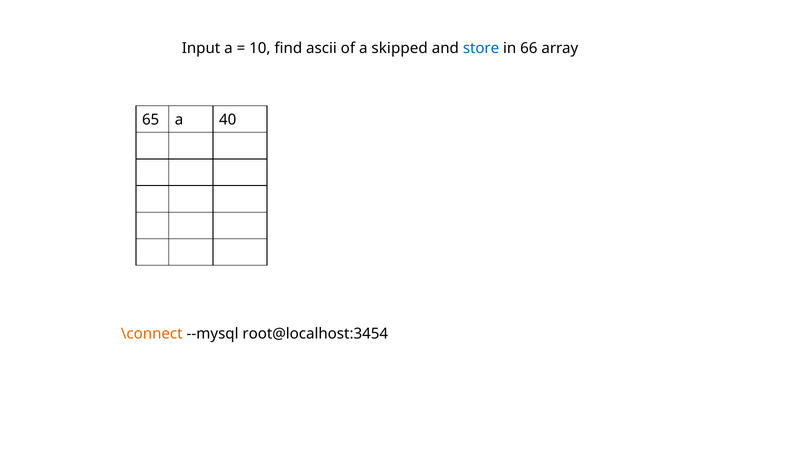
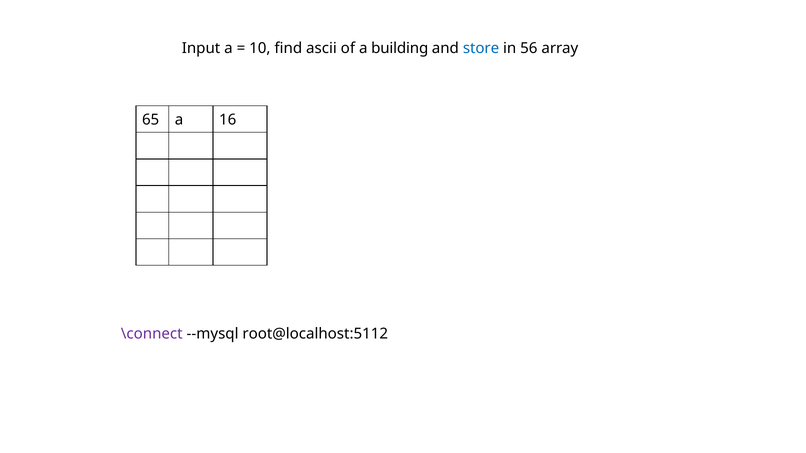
skipped: skipped -> building
66: 66 -> 56
40: 40 -> 16
\connect colour: orange -> purple
root@localhost:3454: root@localhost:3454 -> root@localhost:5112
